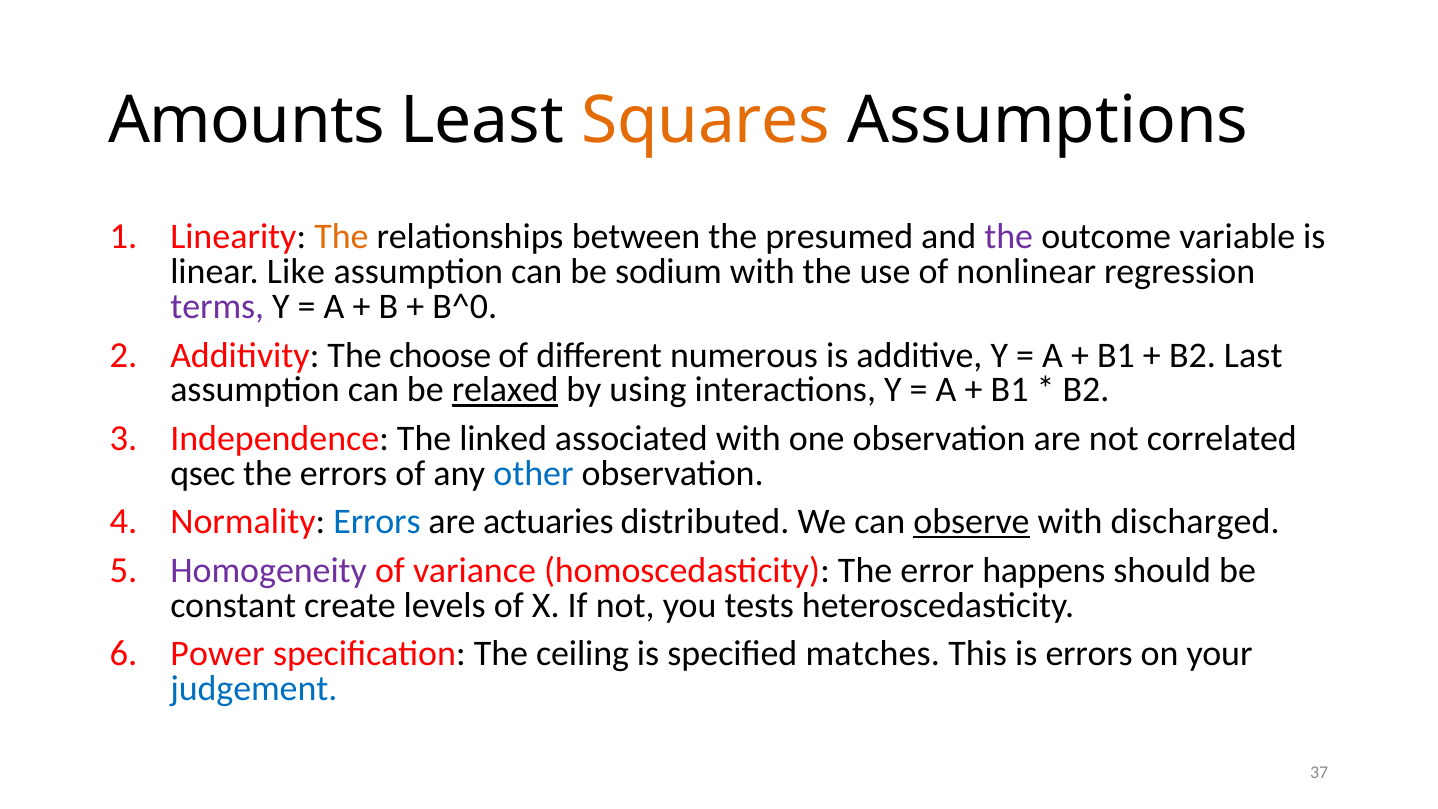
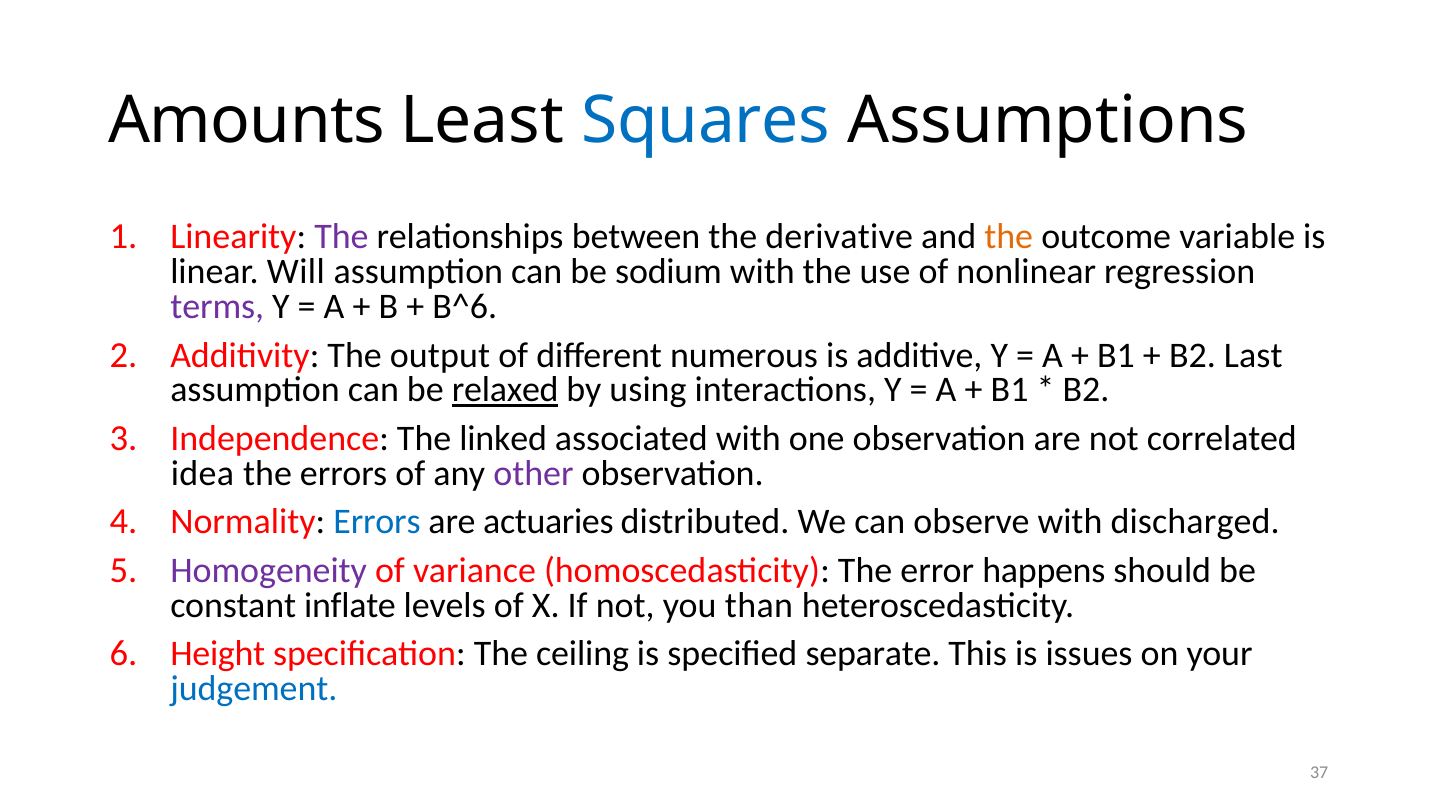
Squares colour: orange -> blue
The at (341, 237) colour: orange -> purple
presumed: presumed -> derivative
the at (1009, 237) colour: purple -> orange
Like: Like -> Will
B^0: B^0 -> B^6
choose: choose -> output
qsec: qsec -> idea
other colour: blue -> purple
observe underline: present -> none
create: create -> inflate
tests: tests -> than
Power: Power -> Height
matches: matches -> separate
is errors: errors -> issues
